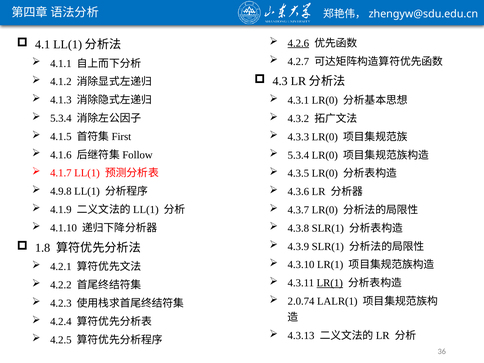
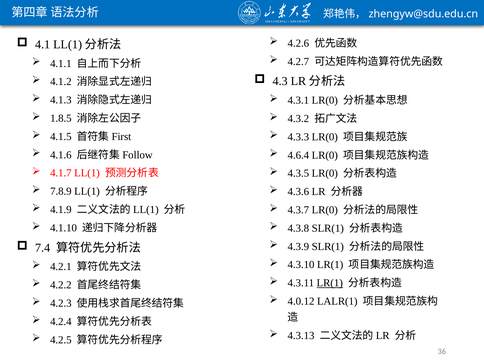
4.2.6 underline: present -> none
5.3.4 at (61, 118): 5.3.4 -> 1.8.5
5.3.4 at (298, 155): 5.3.4 -> 4.6.4
4.9.8: 4.9.8 -> 7.8.9
1.8: 1.8 -> 7.4
2.0.74: 2.0.74 -> 4.0.12
